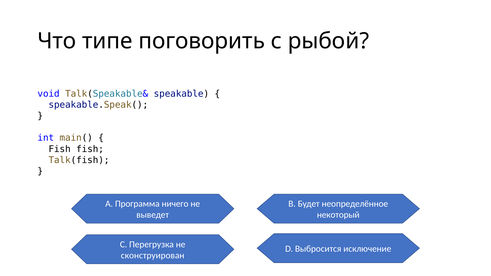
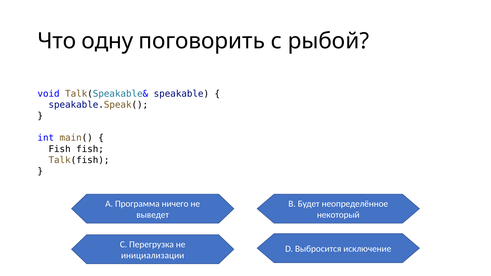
типе: типе -> одну
сконструирован: сконструирован -> инициализации
